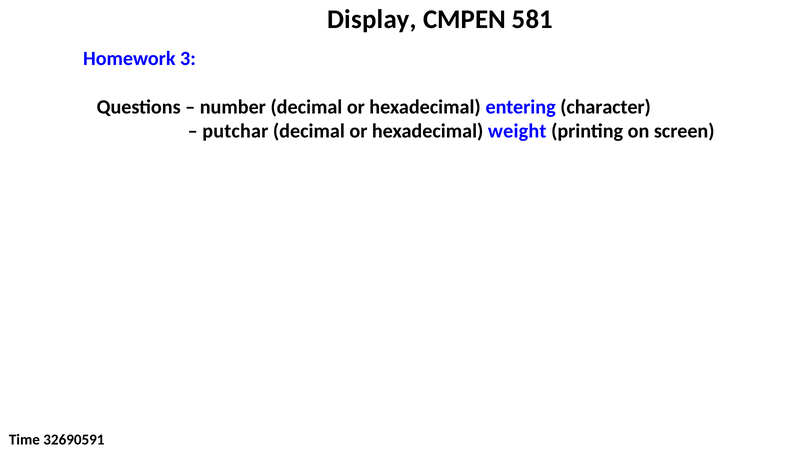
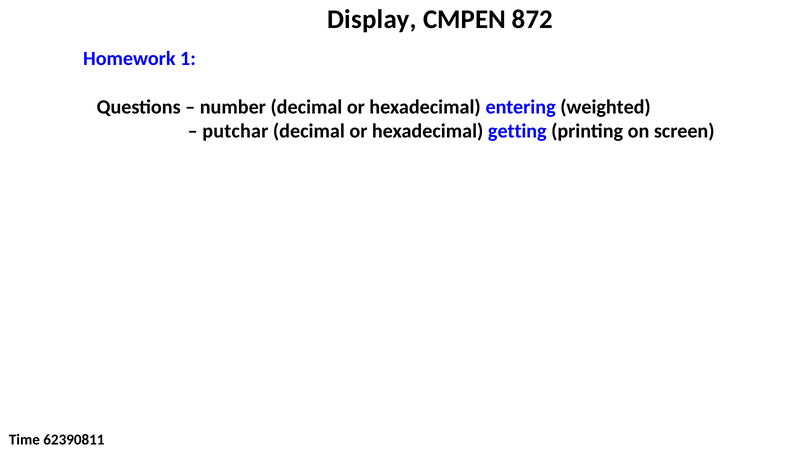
581: 581 -> 872
3: 3 -> 1
character: character -> weighted
weight: weight -> getting
32690591: 32690591 -> 62390811
